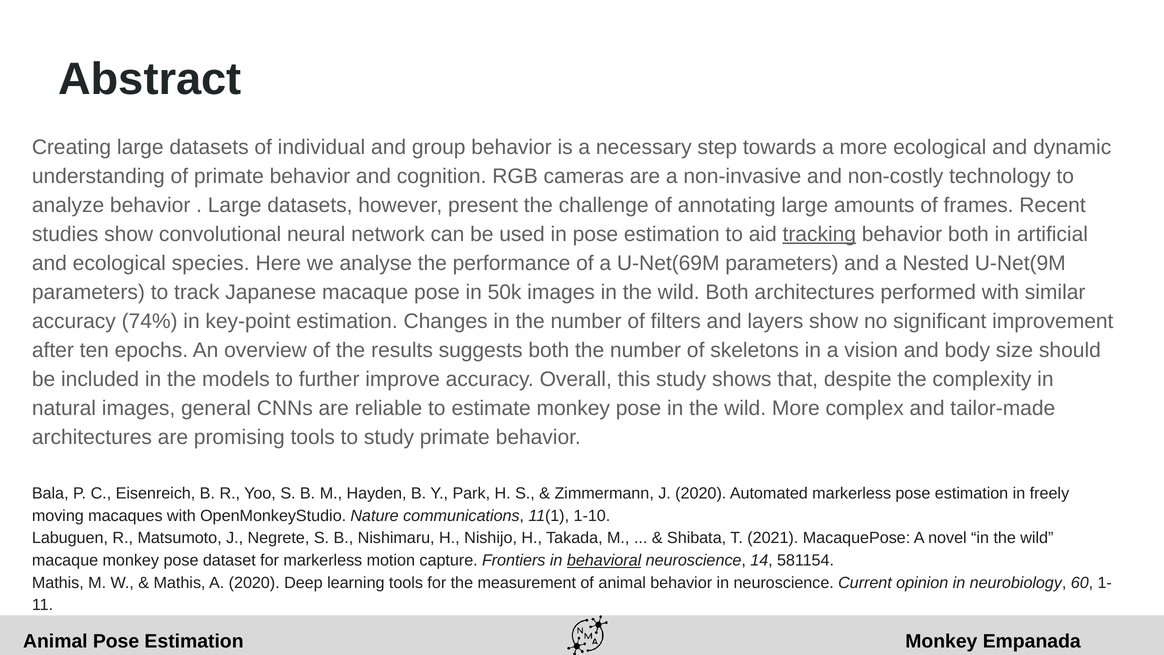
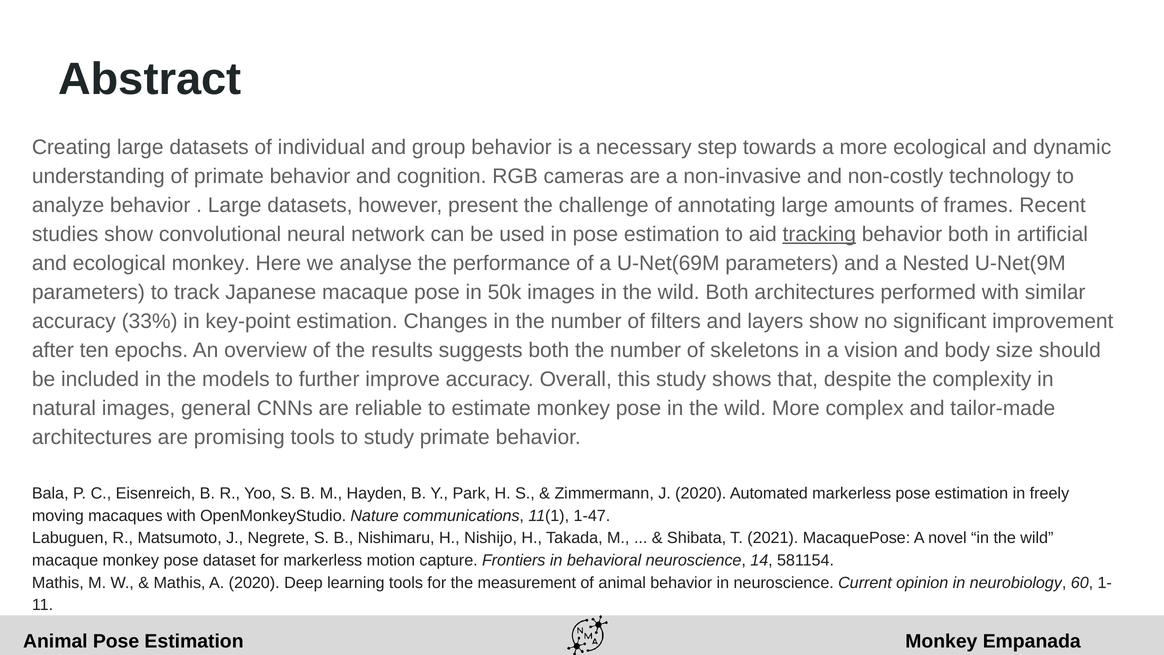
ecological species: species -> monkey
74%: 74% -> 33%
1-10: 1-10 -> 1-47
behavioral underline: present -> none
